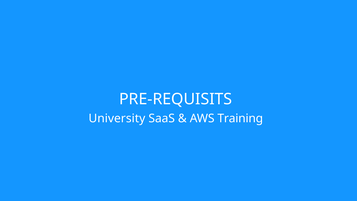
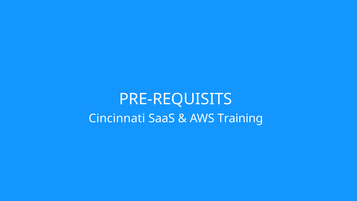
University: University -> Cincinnati
